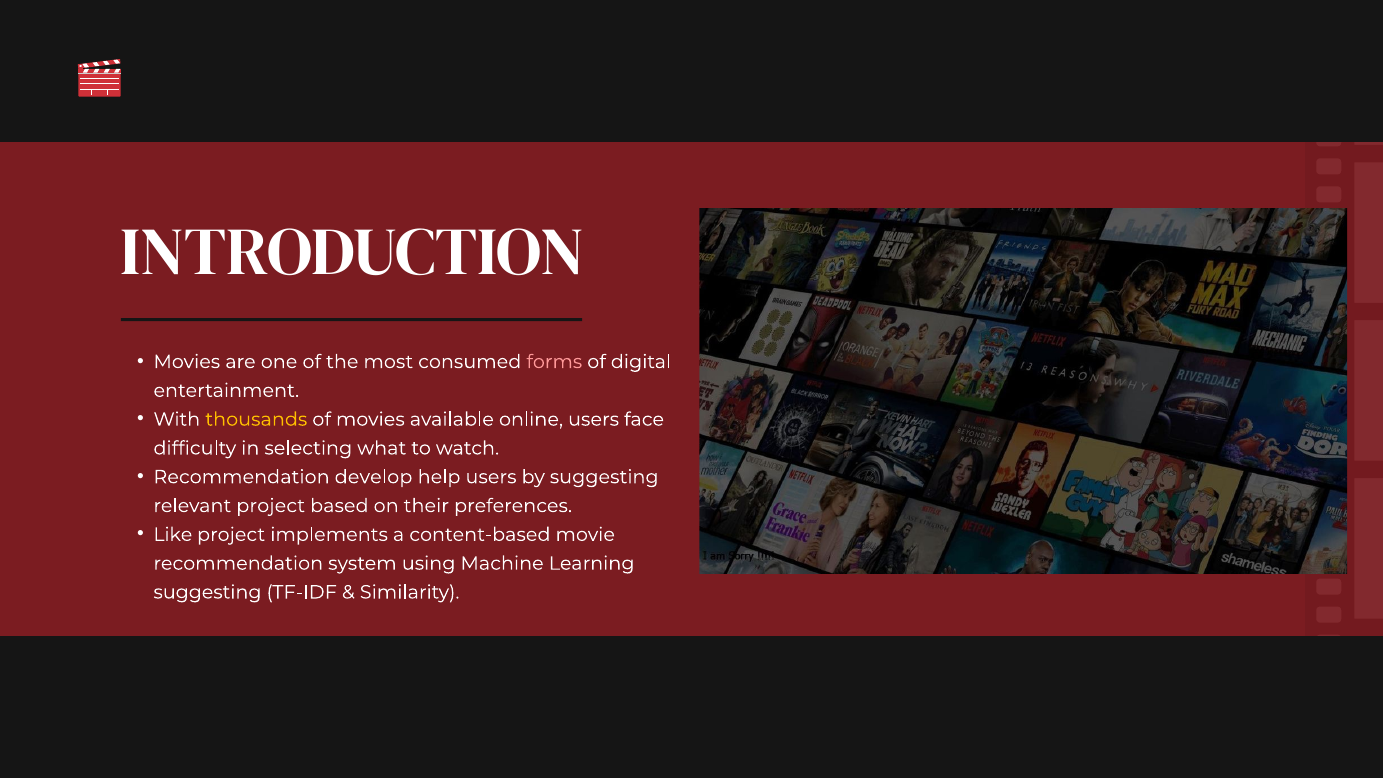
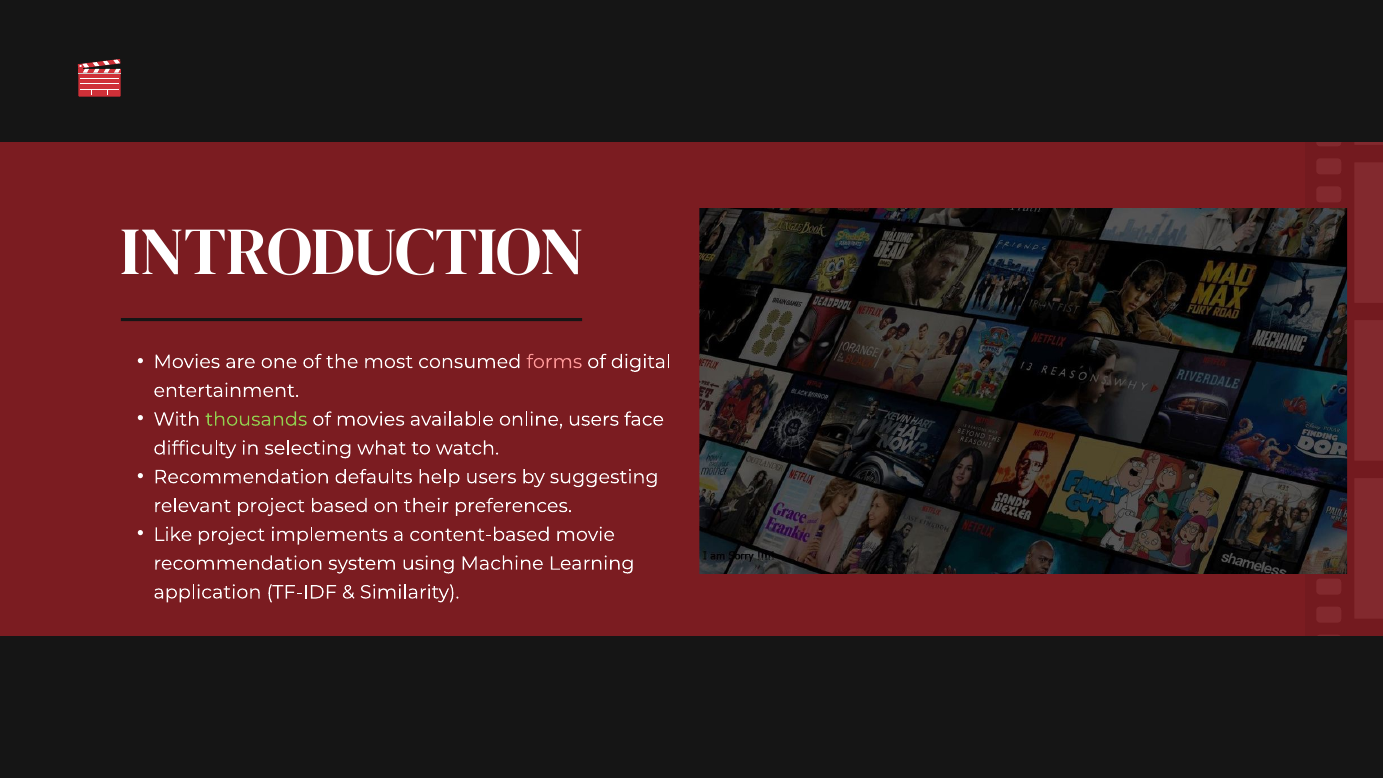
thousands colour: yellow -> light green
develop: develop -> defaults
suggesting at (207, 592): suggesting -> application
